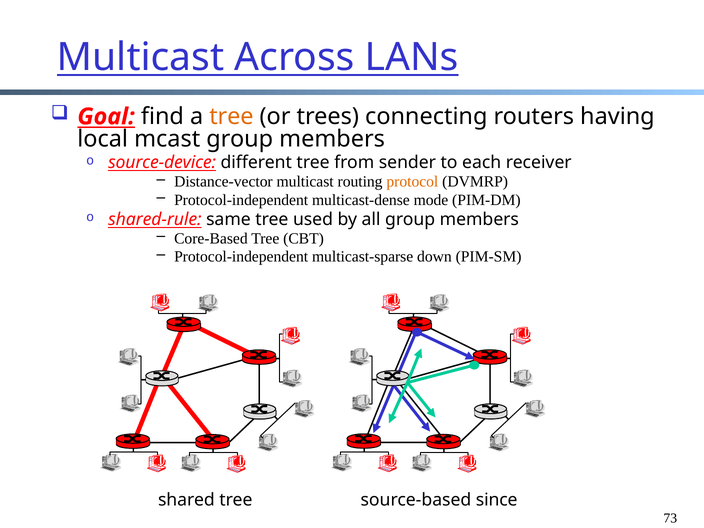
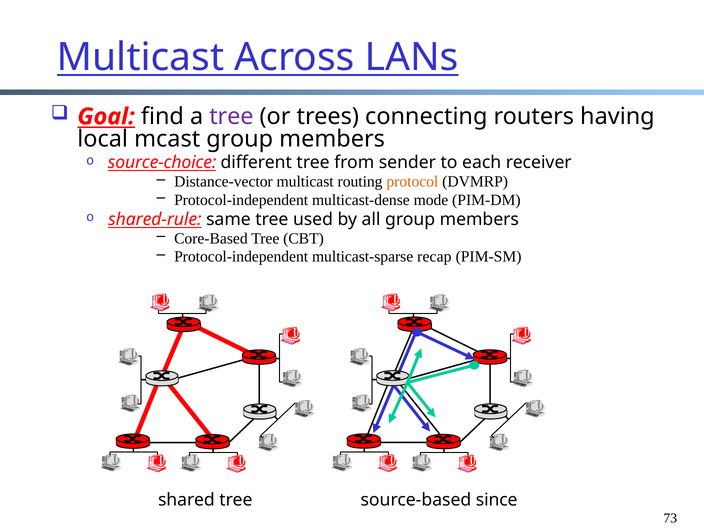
tree at (231, 117) colour: orange -> purple
source-device: source-device -> source-choice
down: down -> recap
